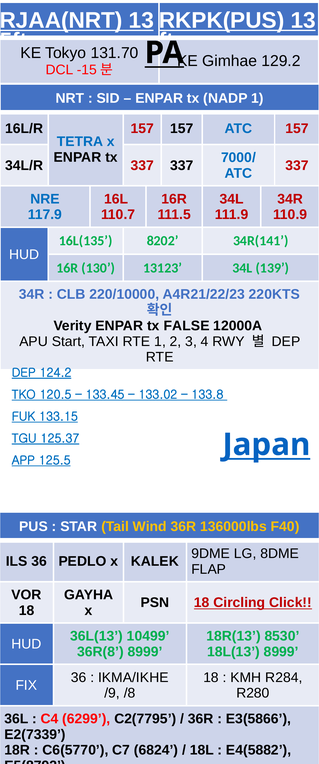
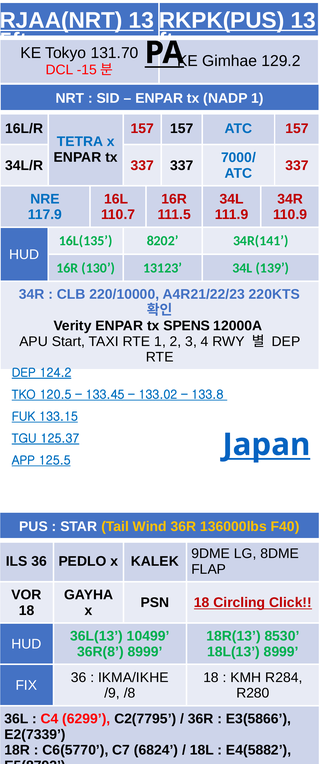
FALSE: FALSE -> SPENS
